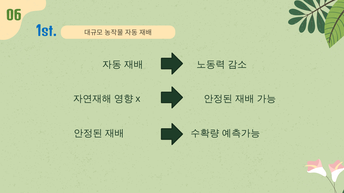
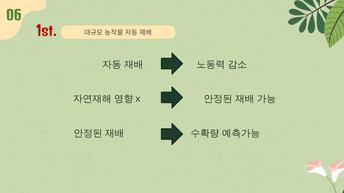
1st colour: blue -> red
